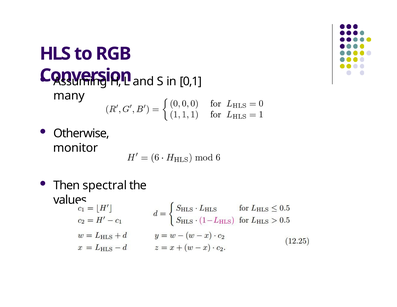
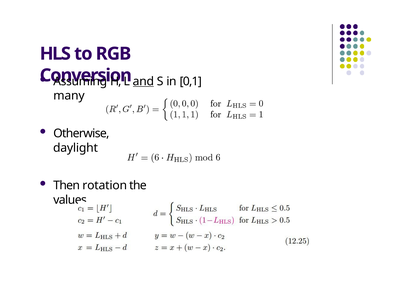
and underline: none -> present
monitor: monitor -> daylight
spectral: spectral -> rotation
